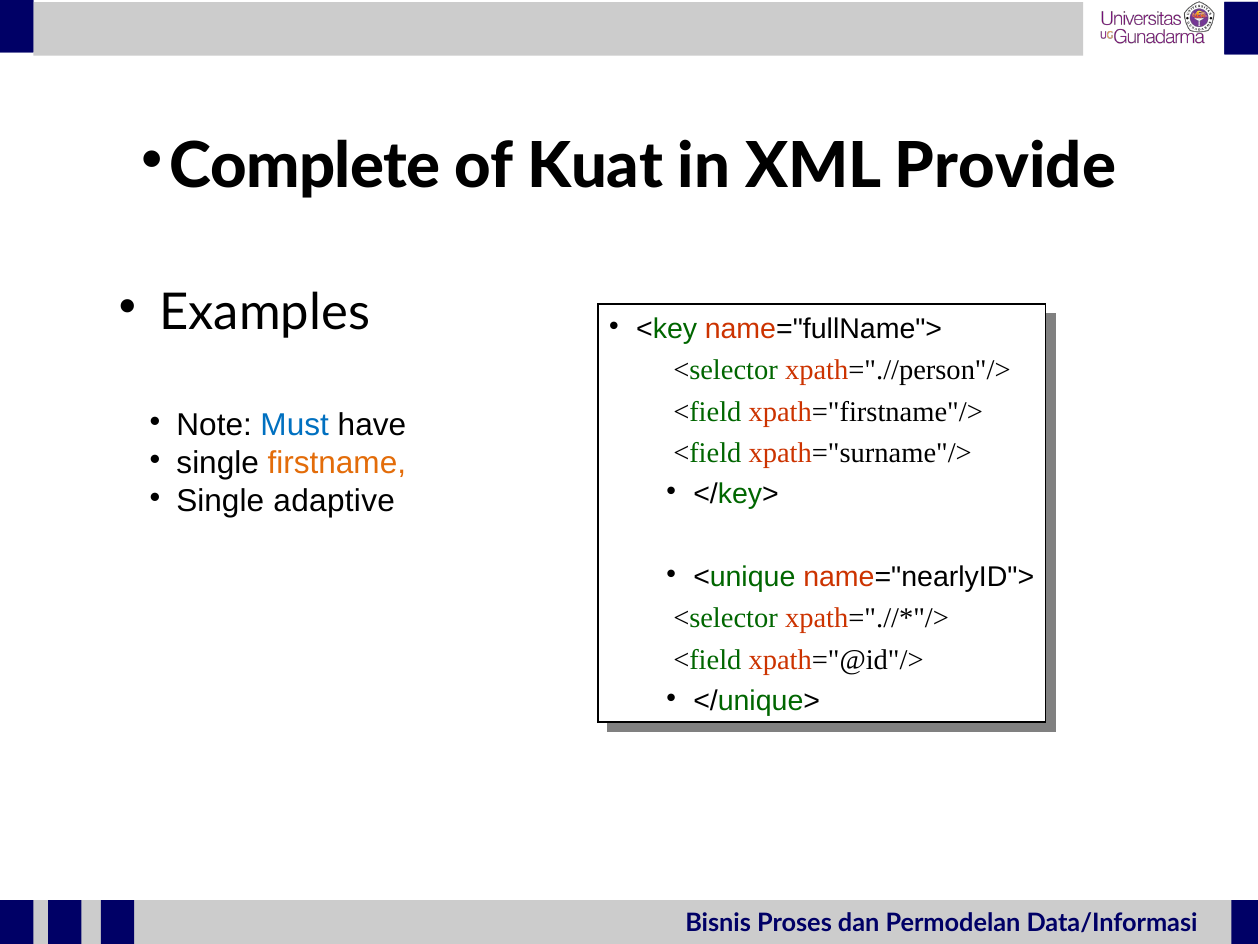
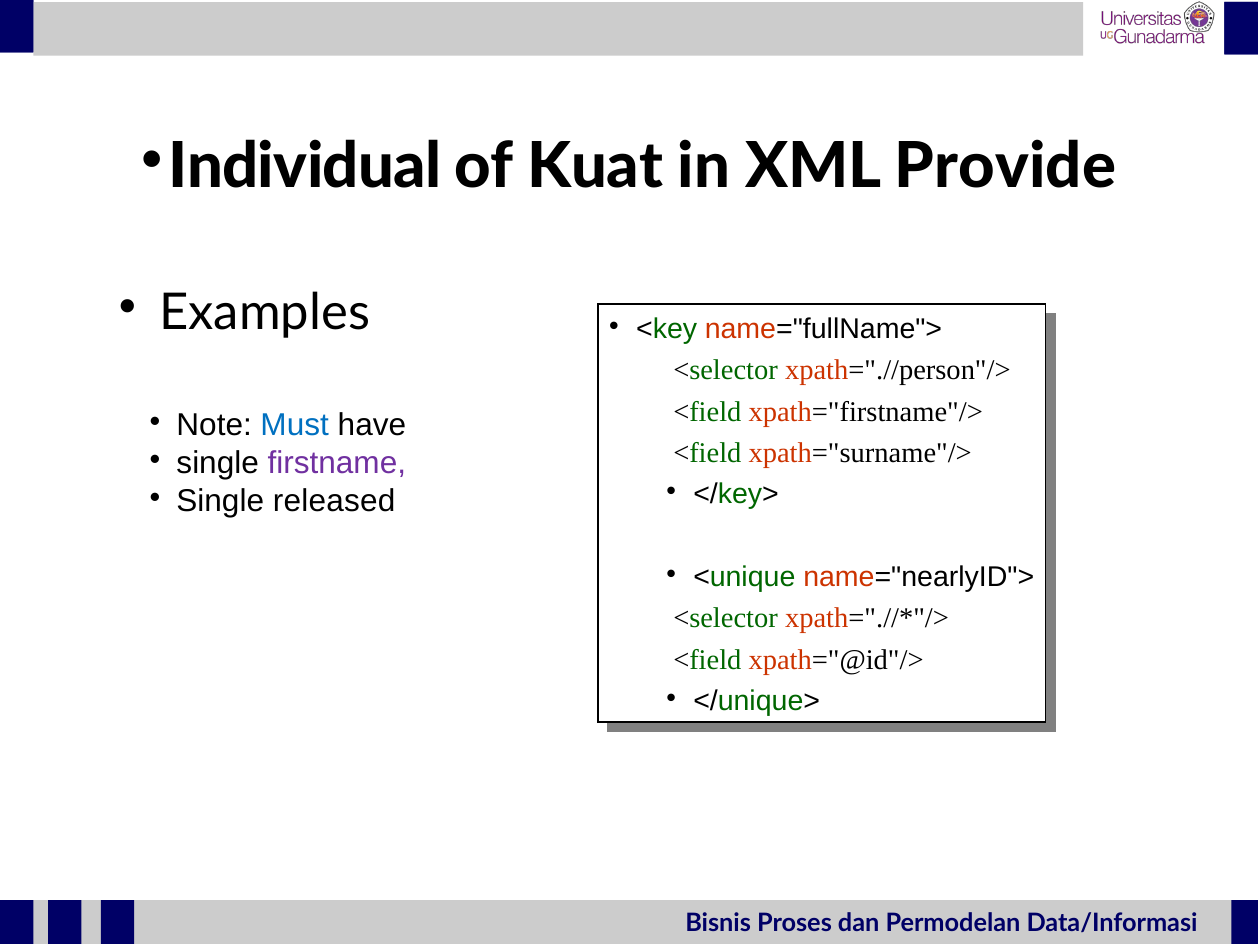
Complete: Complete -> Individual
firstname colour: orange -> purple
adaptive: adaptive -> released
